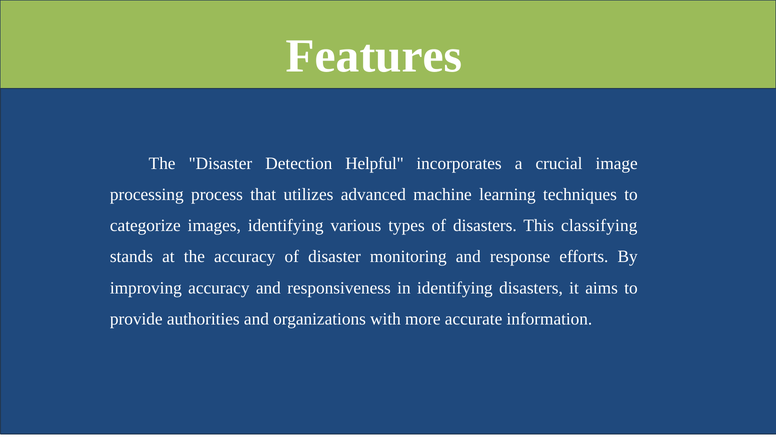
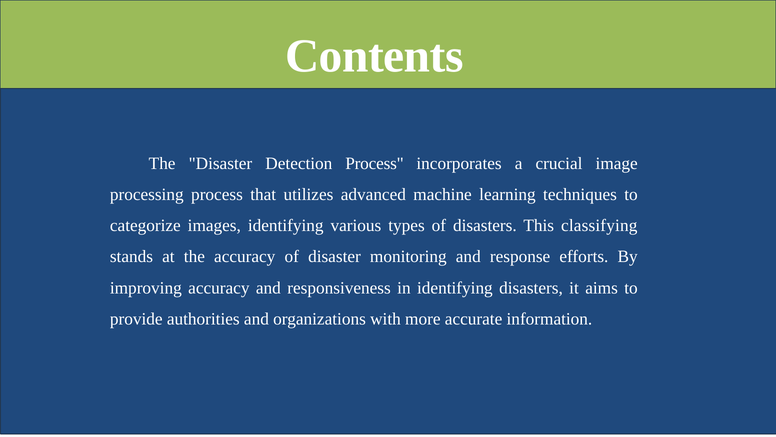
Features: Features -> Contents
Detection Helpful: Helpful -> Process
